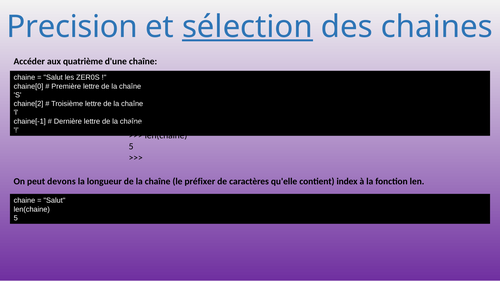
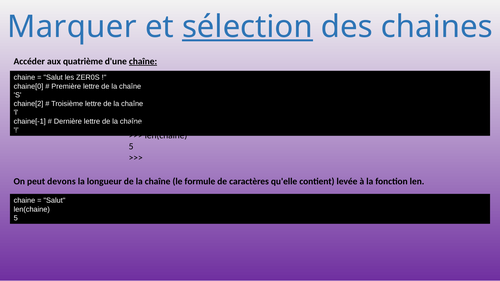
Precision: Precision -> Marquer
chaîne at (143, 61) underline: none -> present
préfixer: préfixer -> formule
index: index -> levée
